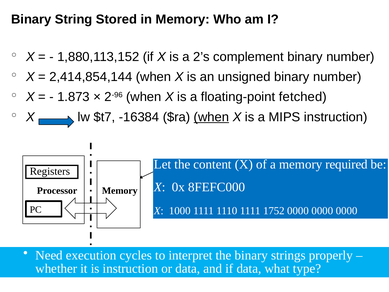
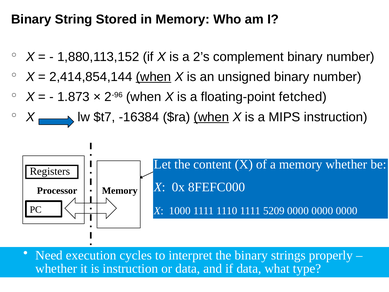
when at (153, 77) underline: none -> present
memory required: required -> whether
1752: 1752 -> 5209
